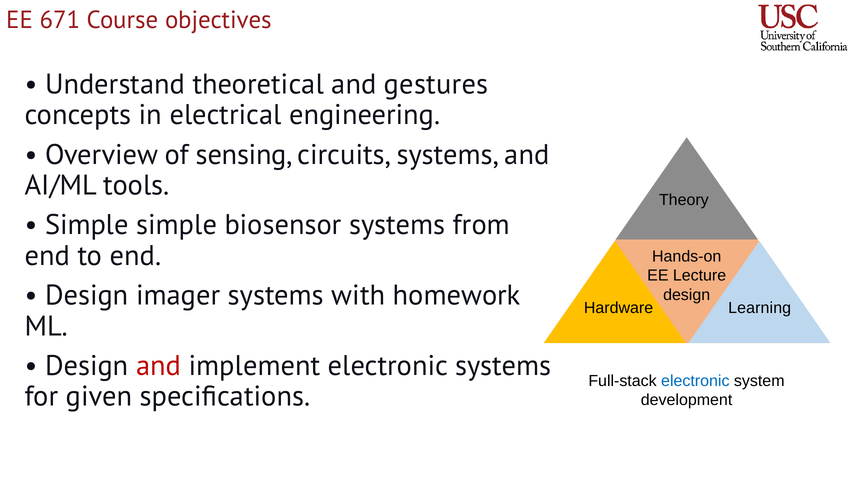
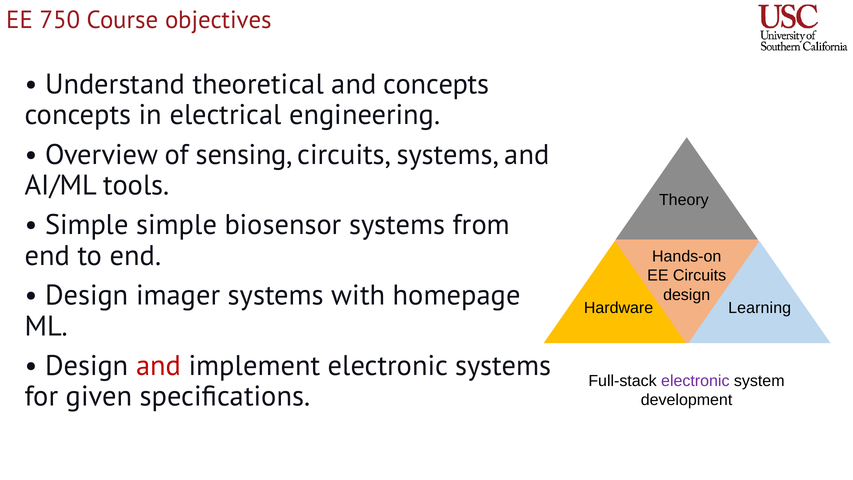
671: 671 -> 750
and gestures: gestures -> concepts
EE Lecture: Lecture -> Circuits
homework: homework -> homepage
electronic at (695, 381) colour: blue -> purple
